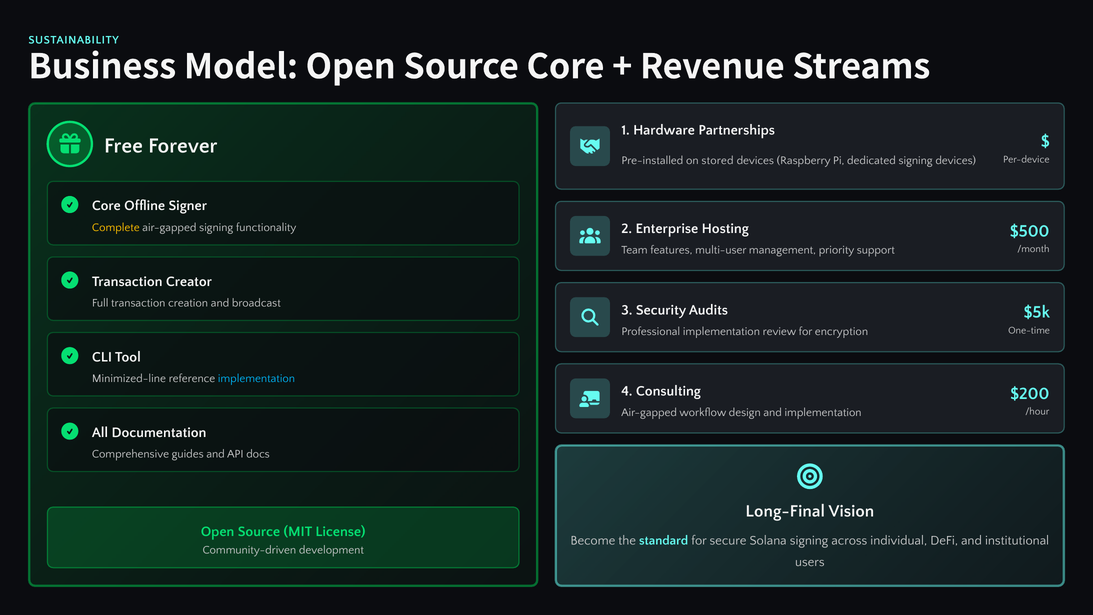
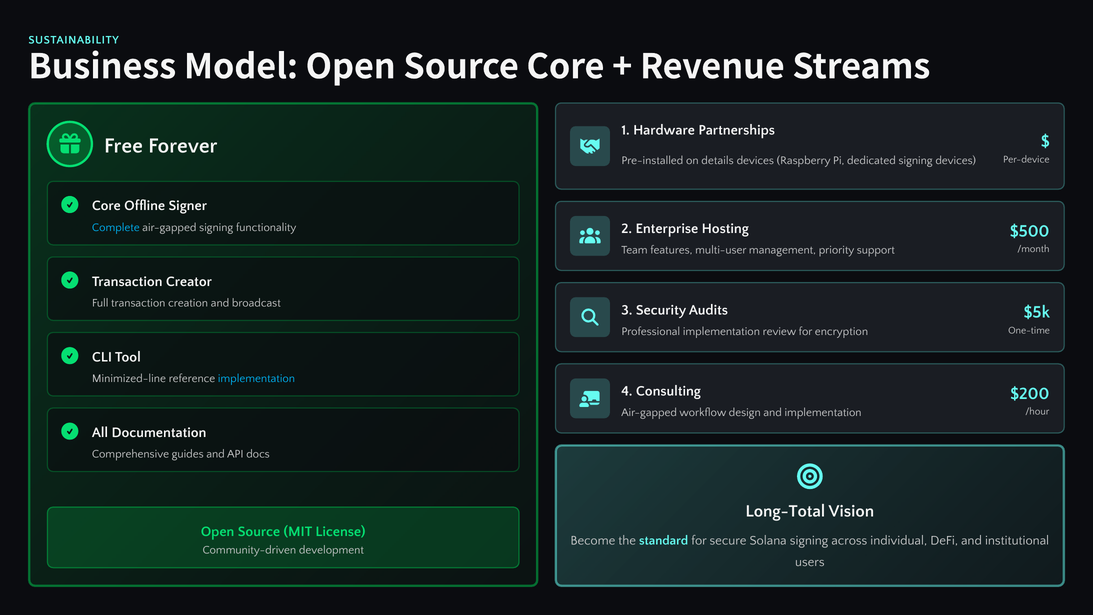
stored: stored -> details
Complete colour: yellow -> light blue
Long-Final: Long-Final -> Long-Total
